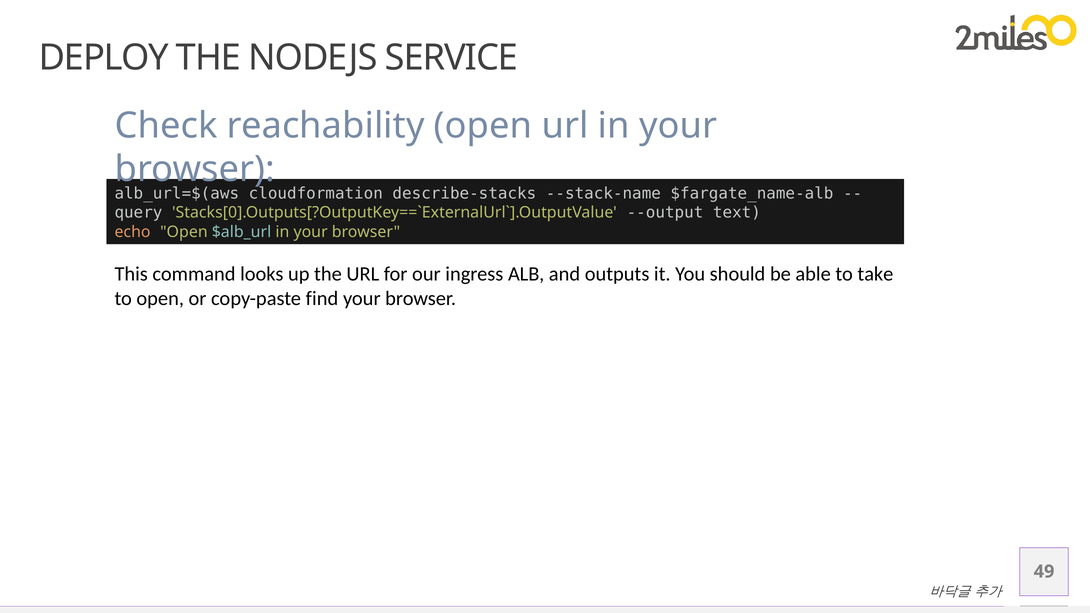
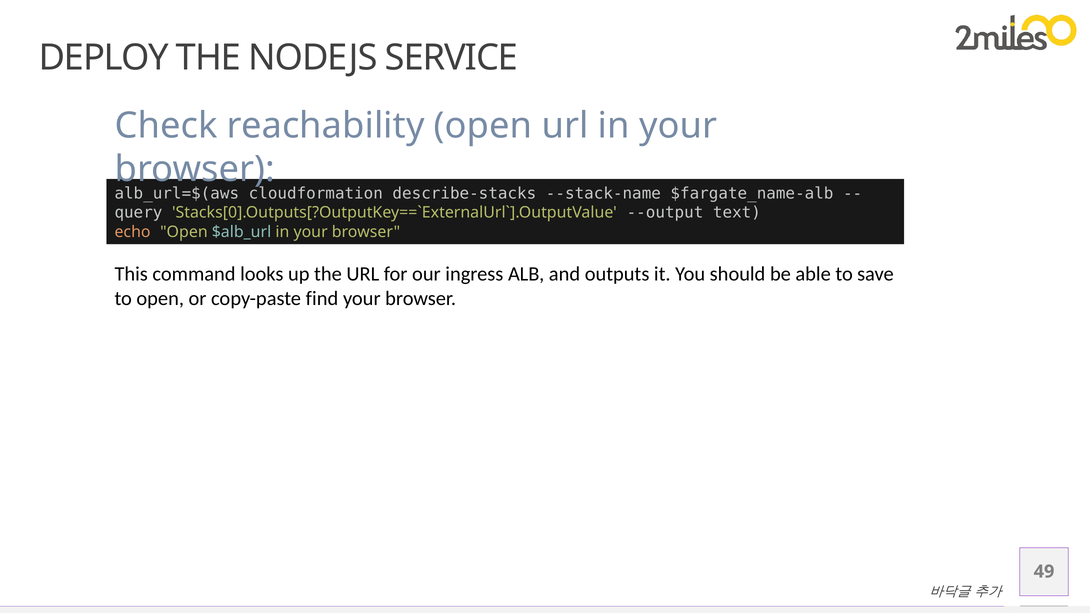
take: take -> save
